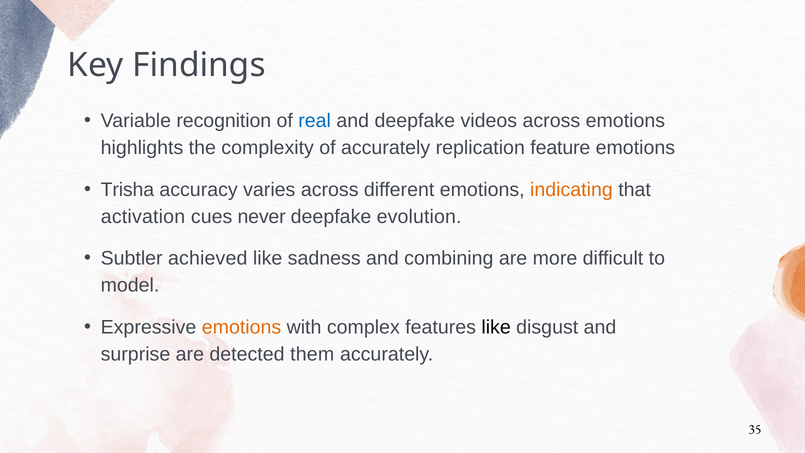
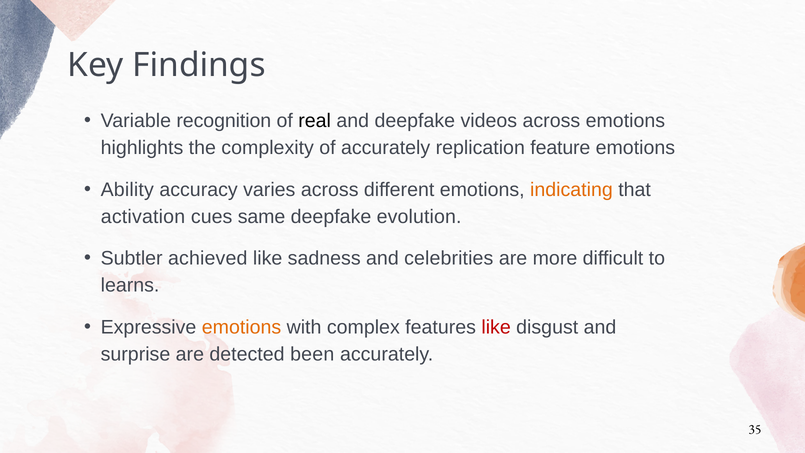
real colour: blue -> black
Trisha: Trisha -> Ability
never: never -> same
combining: combining -> celebrities
model: model -> learns
like at (496, 327) colour: black -> red
them: them -> been
